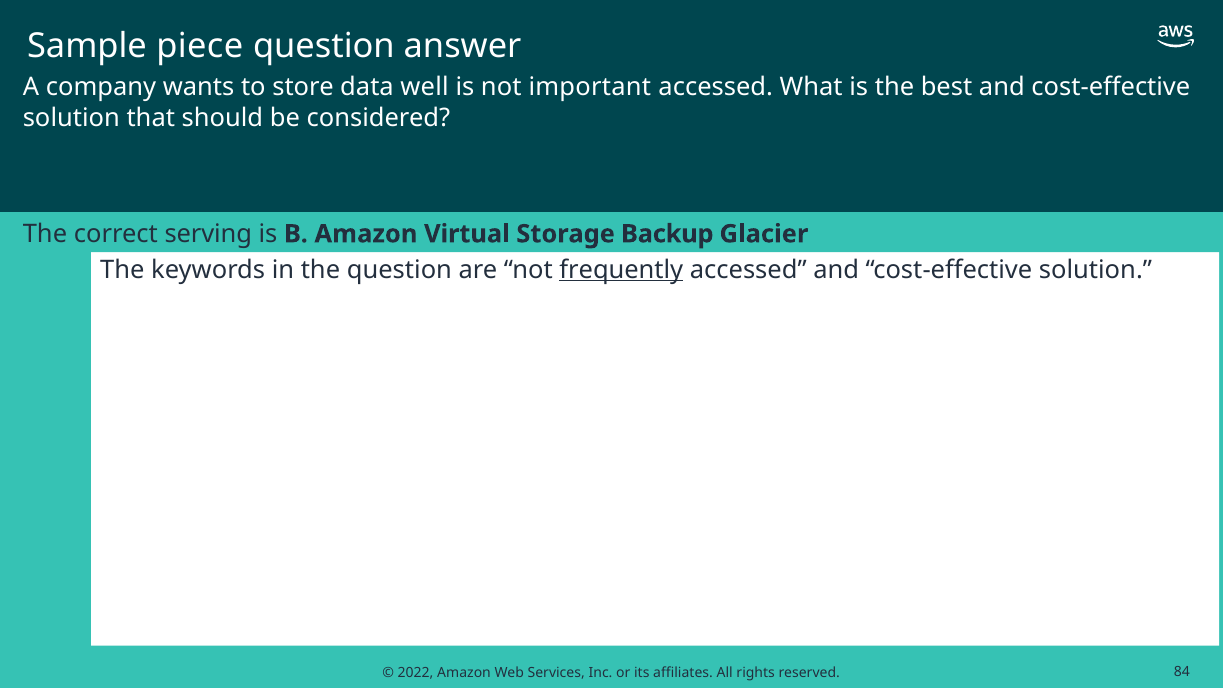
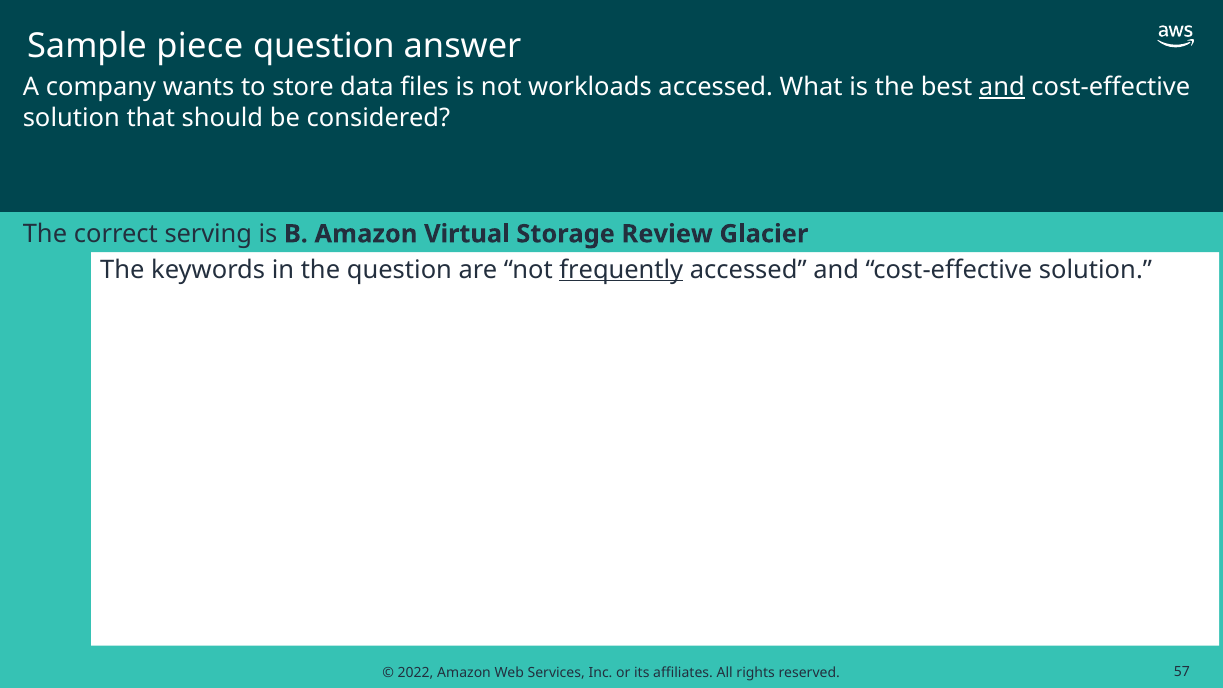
well: well -> files
important: important -> workloads
and at (1002, 87) underline: none -> present
Backup: Backup -> Review
84: 84 -> 57
